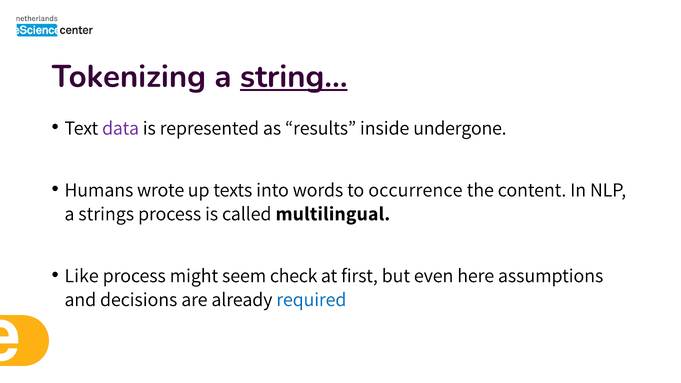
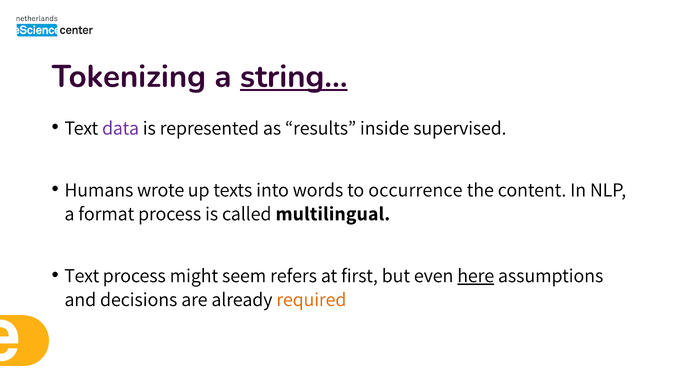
undergone: undergone -> supervised
strings: strings -> format
Like at (82, 276): Like -> Text
check: check -> refers
here underline: none -> present
required colour: blue -> orange
